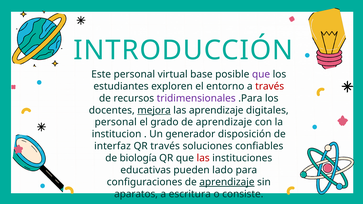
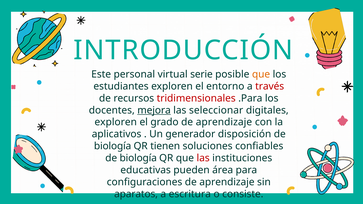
base: base -> serie
que at (261, 74) colour: purple -> orange
tridimensionales colour: purple -> red
las aprendizaje: aprendizaje -> seleccionar
personal at (116, 122): personal -> exploren
institucion: institucion -> aplicativos
interfaz at (113, 146): interfaz -> biología
QR través: través -> tienen
lado: lado -> área
aprendizaje at (227, 182) underline: present -> none
